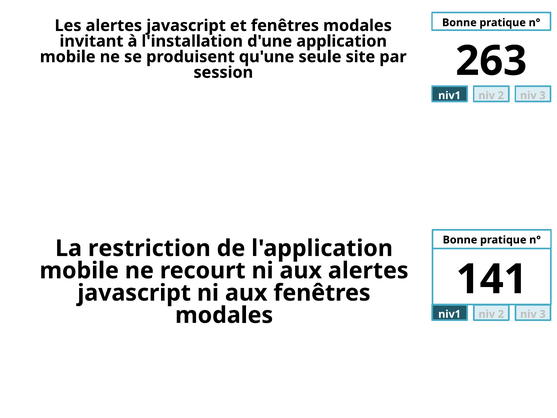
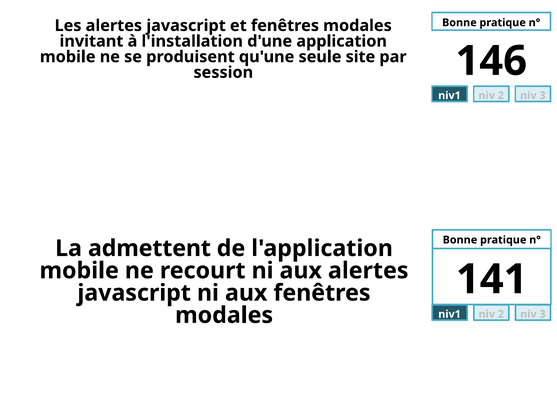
263: 263 -> 146
restriction: restriction -> admettent
